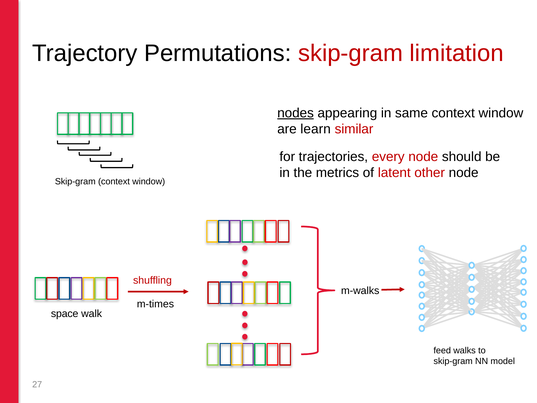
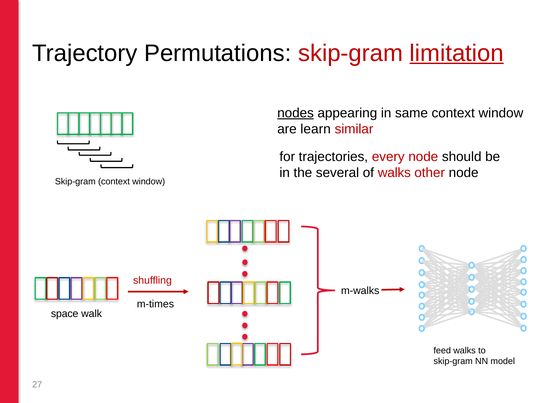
limitation underline: none -> present
metrics: metrics -> several
of latent: latent -> walks
